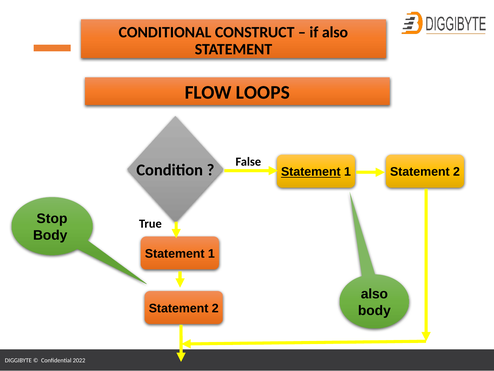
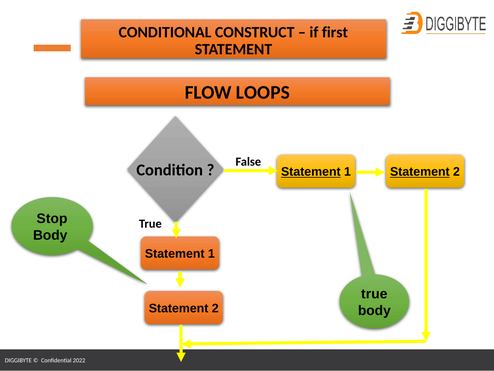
if also: also -> first
Statement at (420, 172) underline: none -> present
also at (374, 294): also -> true
